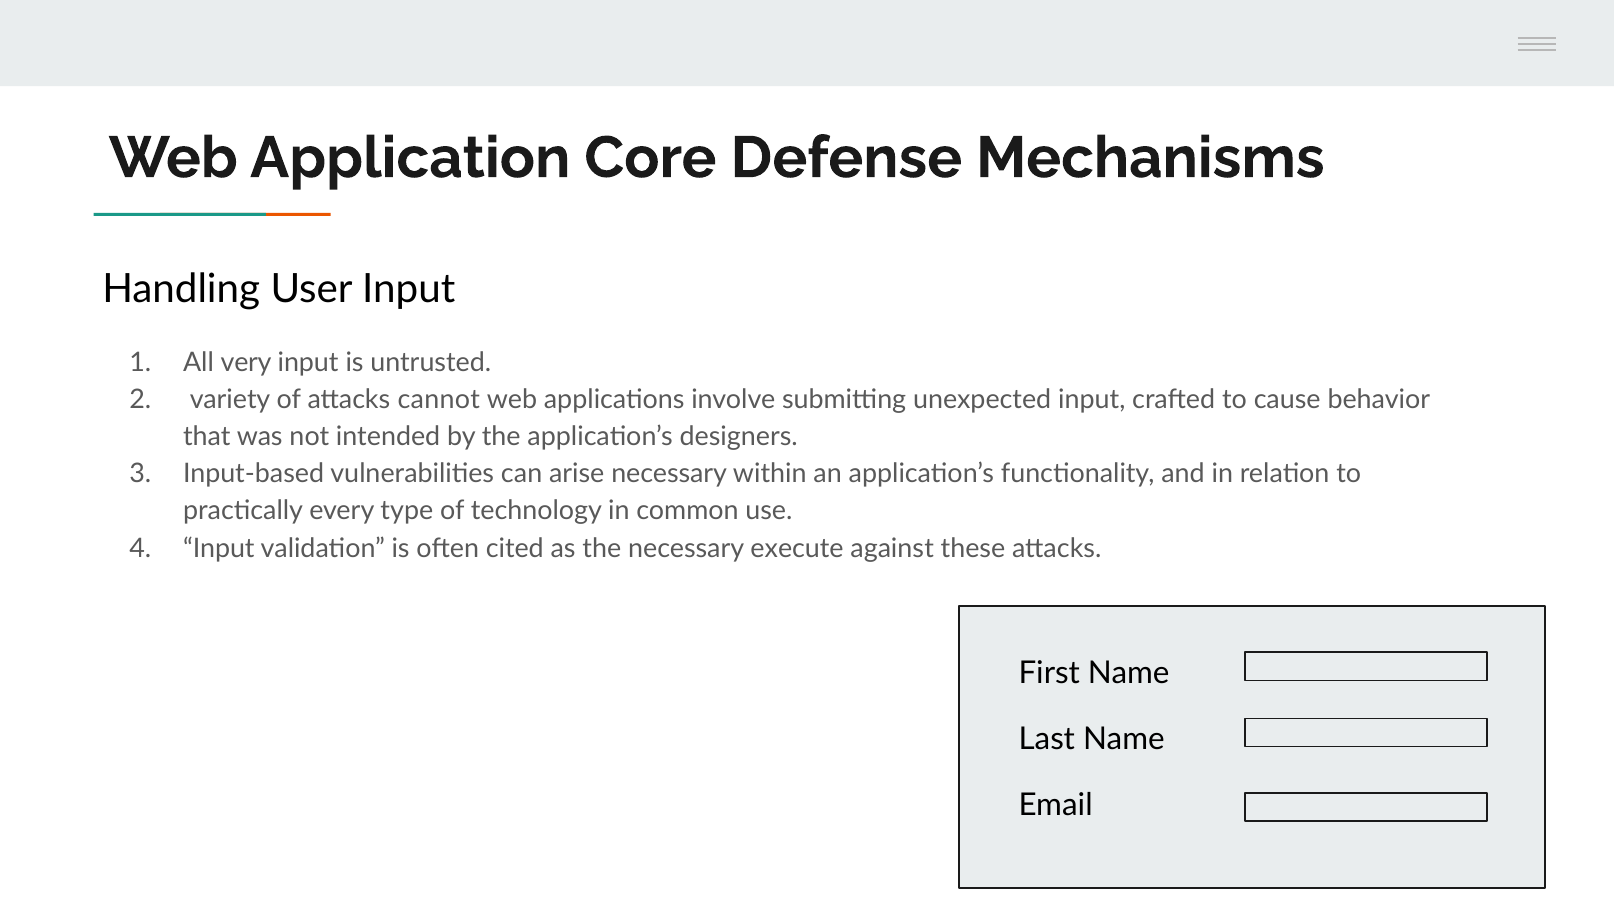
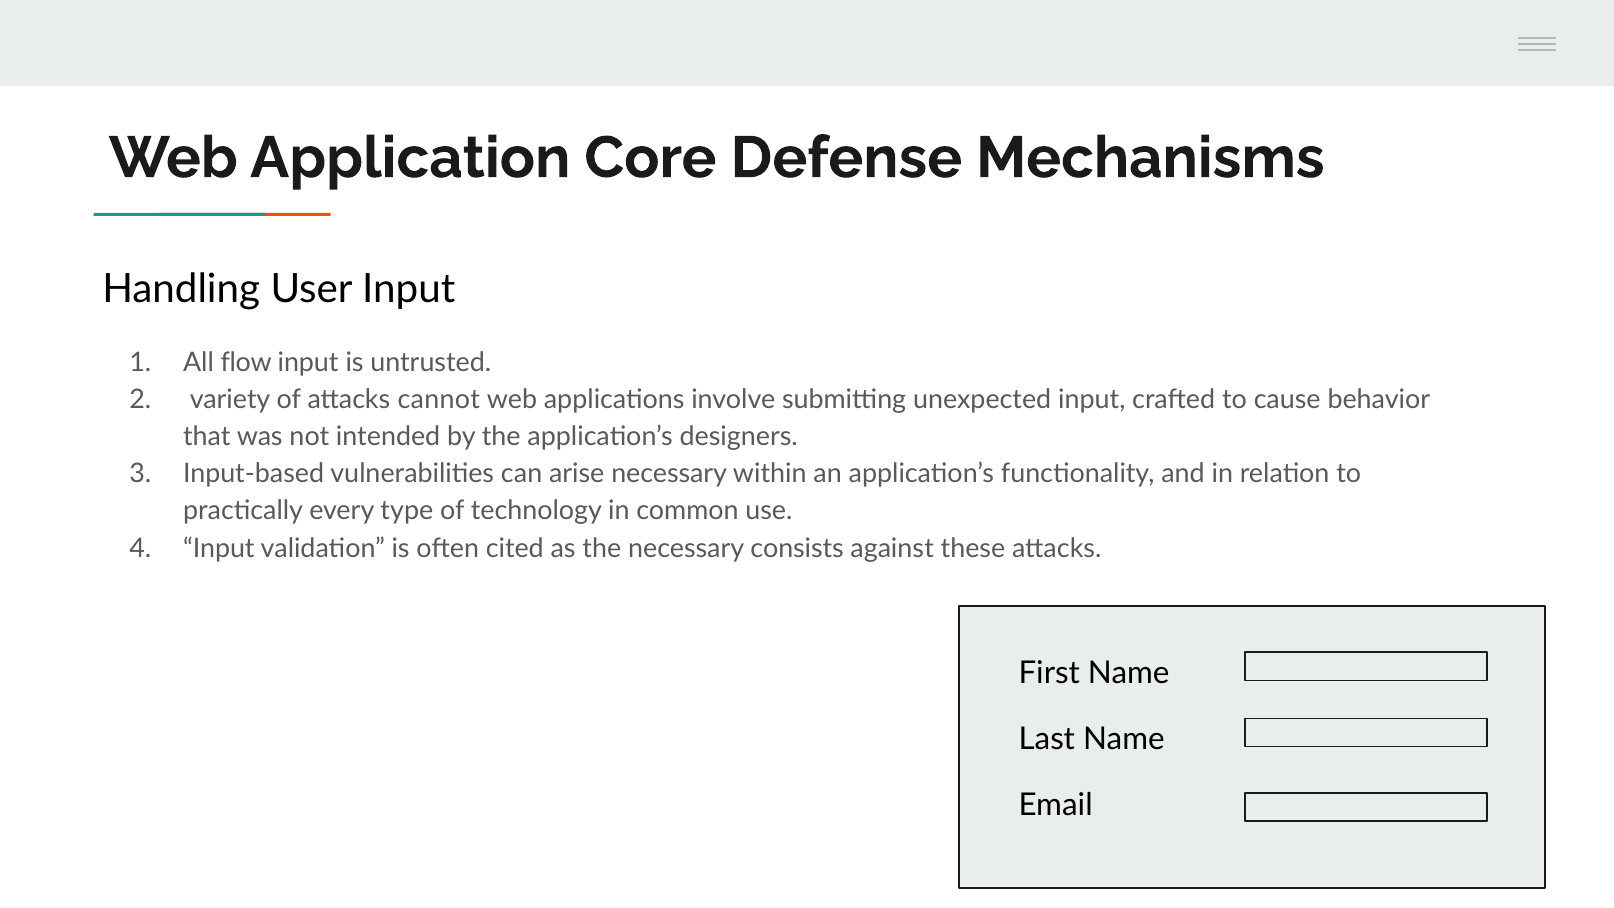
very: very -> flow
execute: execute -> consists
